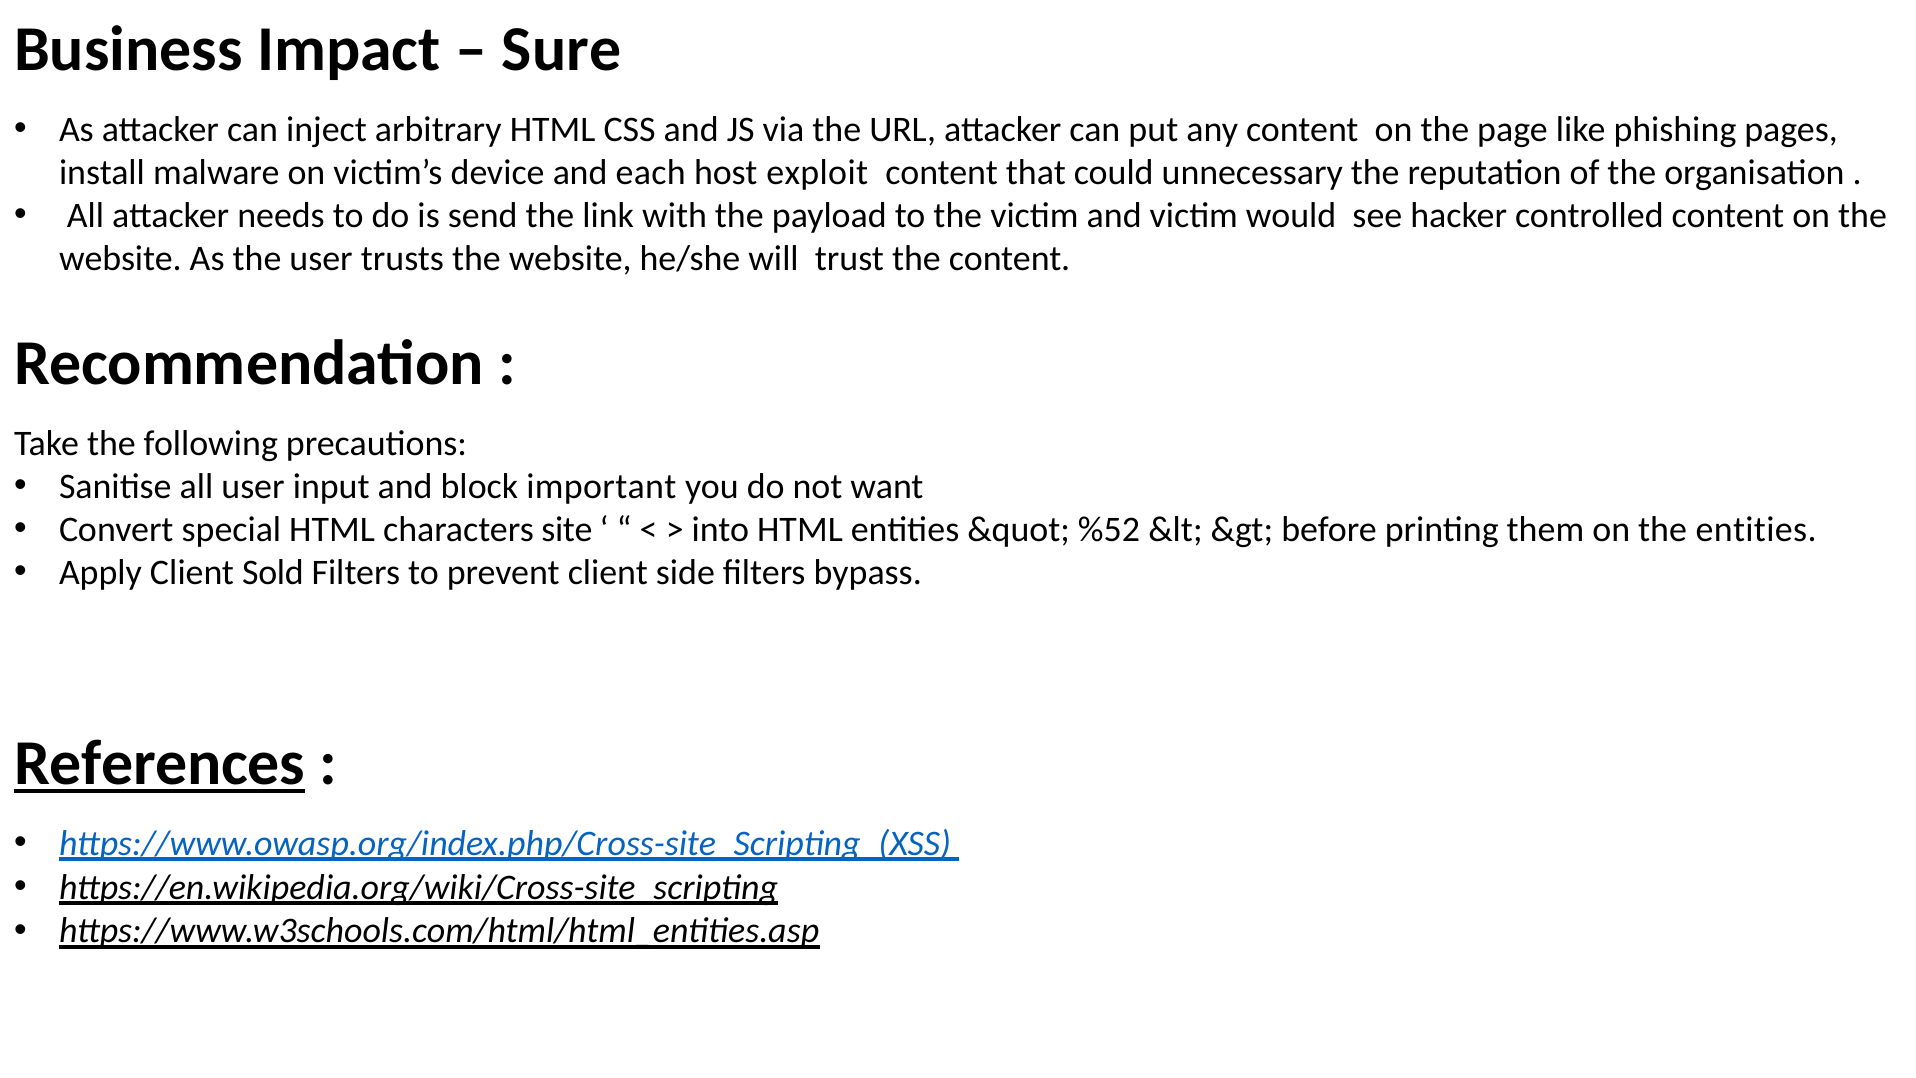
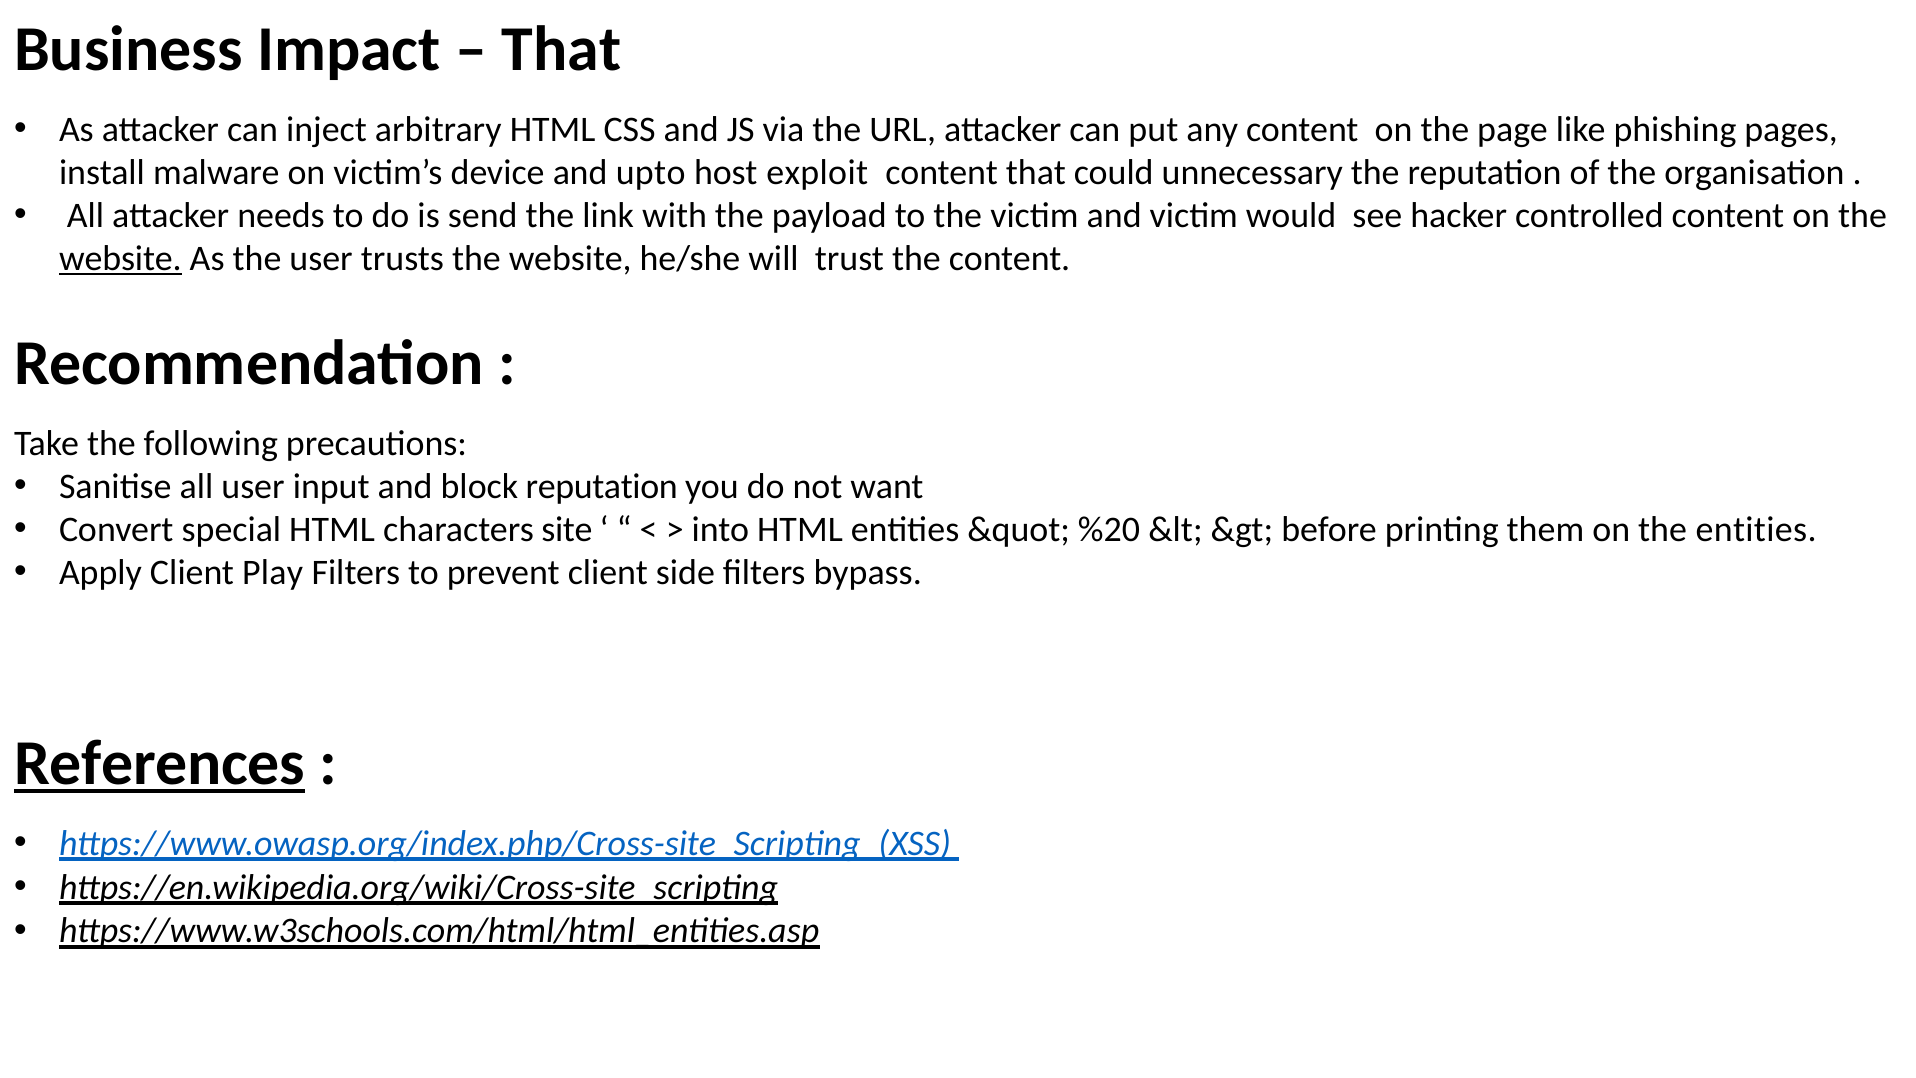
Sure at (562, 50): Sure -> That
each: each -> upto
website at (120, 259) underline: none -> present
block important: important -> reputation
%52: %52 -> %20
Sold: Sold -> Play
